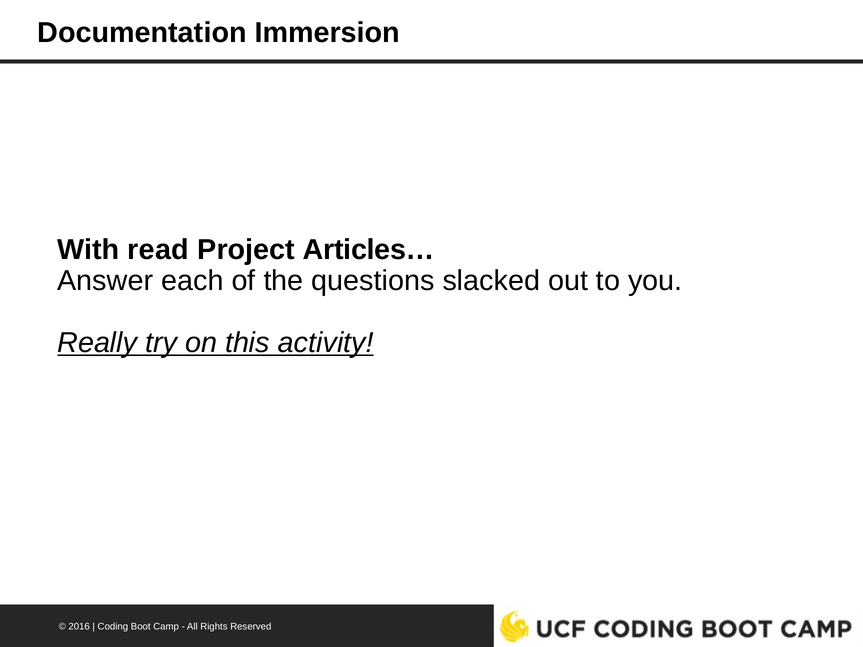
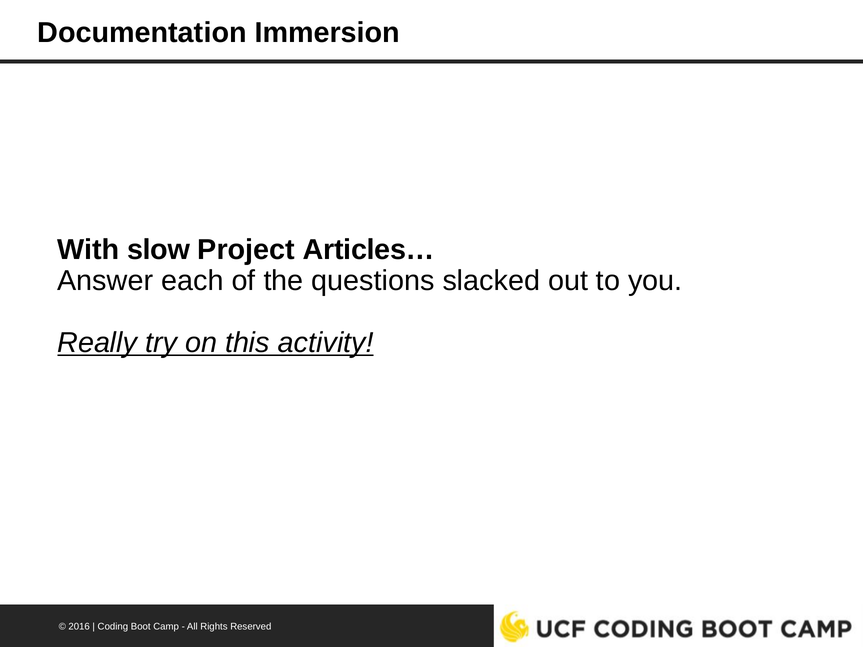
read: read -> slow
